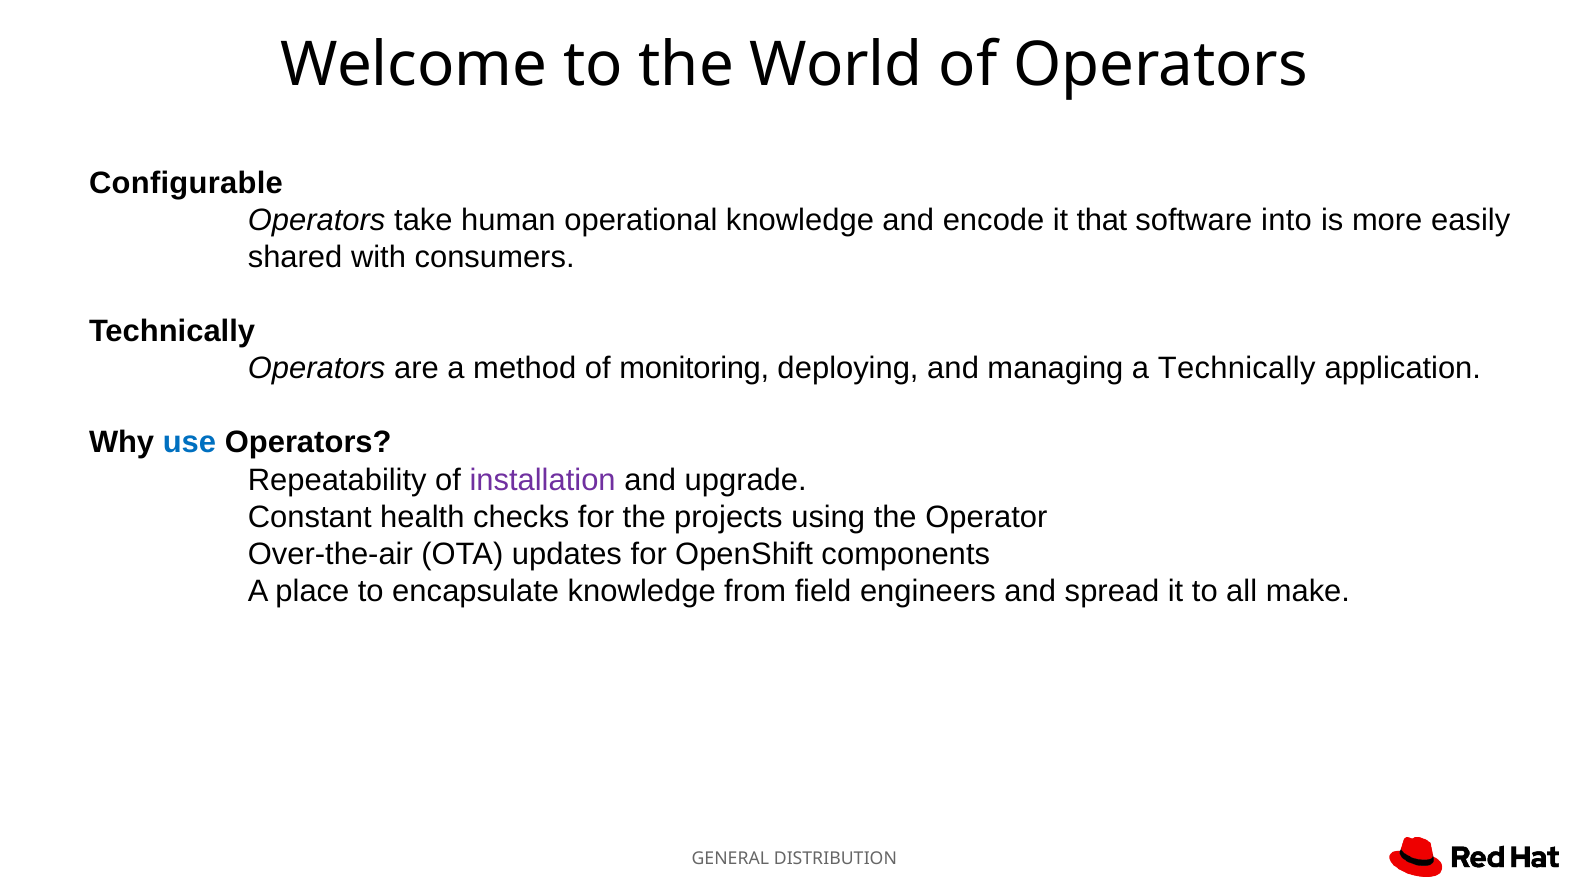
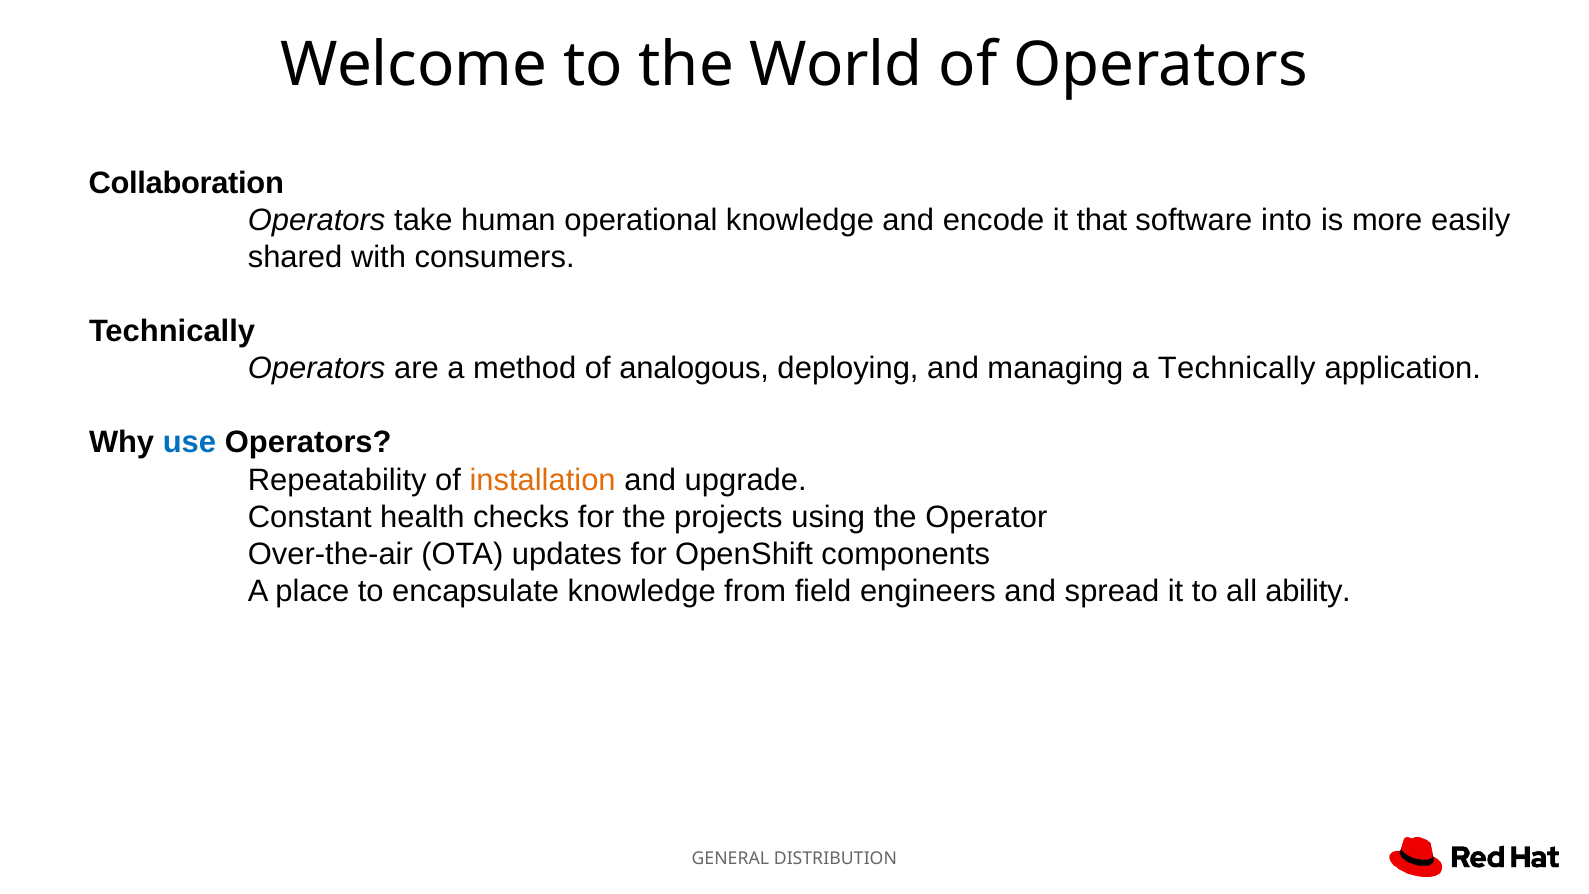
Configurable: Configurable -> Collaboration
monitoring: monitoring -> analogous
installation colour: purple -> orange
make: make -> ability
